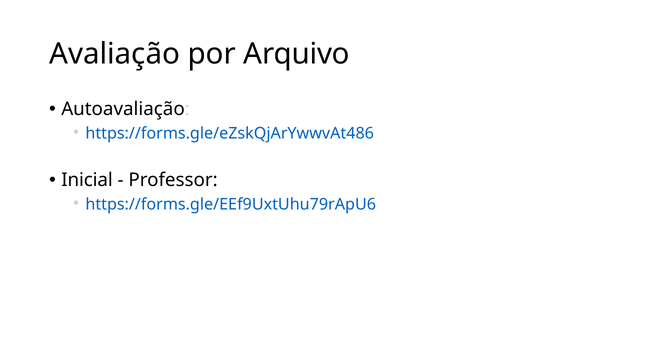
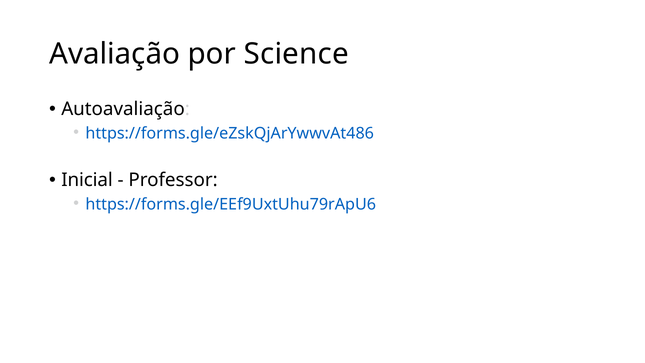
Arquivo: Arquivo -> Science
